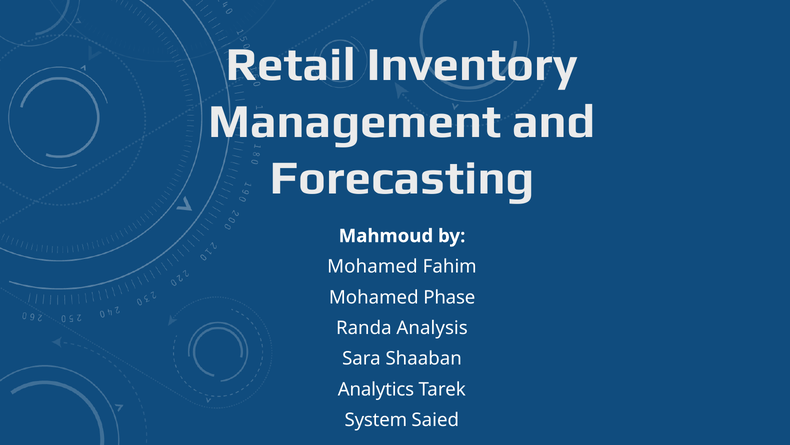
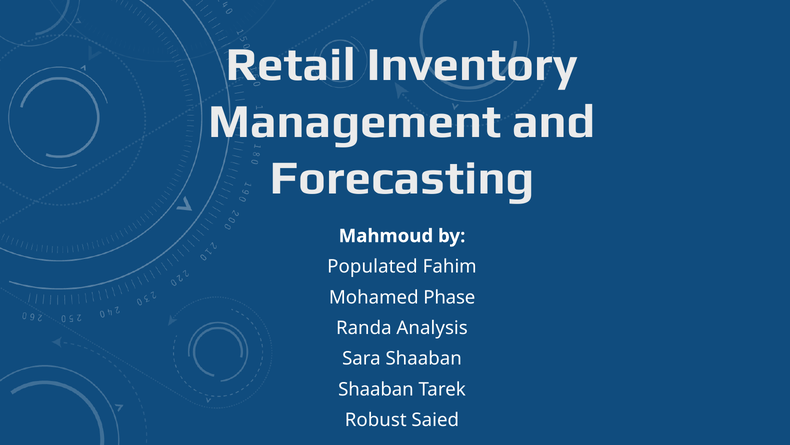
Mohamed at (372, 266): Mohamed -> Populated
Analytics at (376, 389): Analytics -> Shaaban
System: System -> Robust
